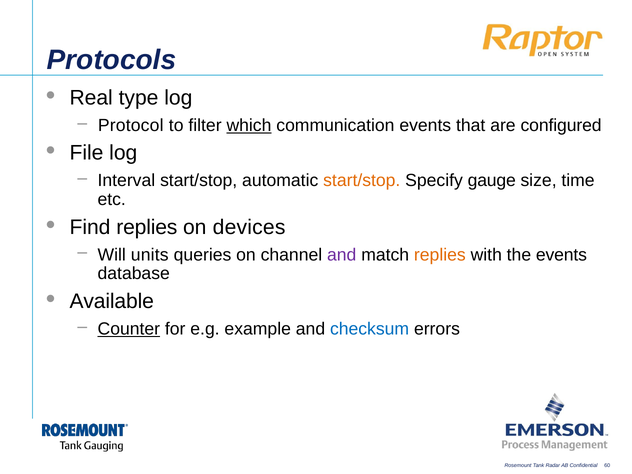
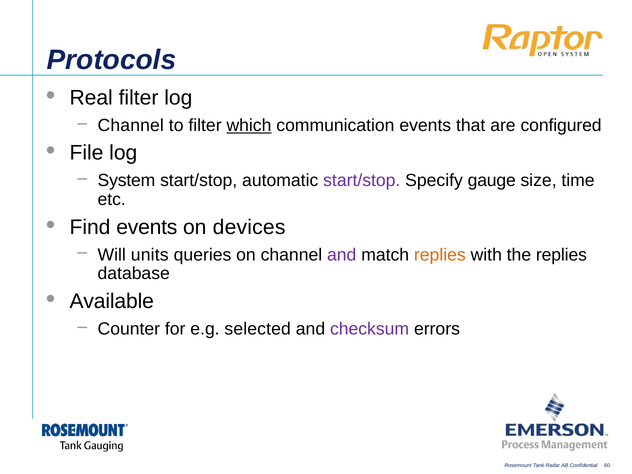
Real type: type -> filter
Protocol at (131, 125): Protocol -> Channel
Interval: Interval -> System
start/stop at (362, 181) colour: orange -> purple
Find replies: replies -> events
the events: events -> replies
Counter underline: present -> none
example: example -> selected
checksum colour: blue -> purple
